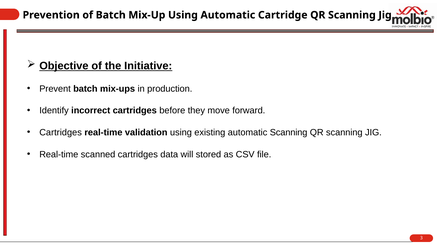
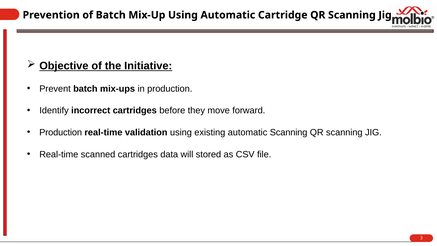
Cartridges at (61, 132): Cartridges -> Production
